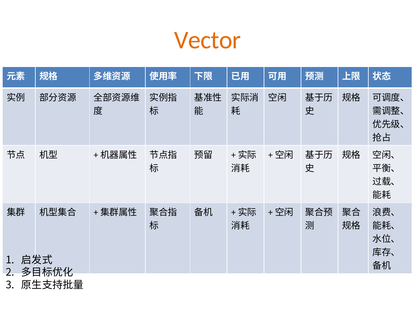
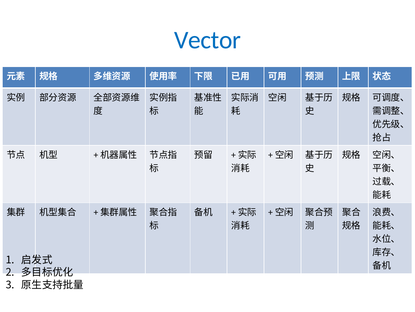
Vector colour: orange -> blue
